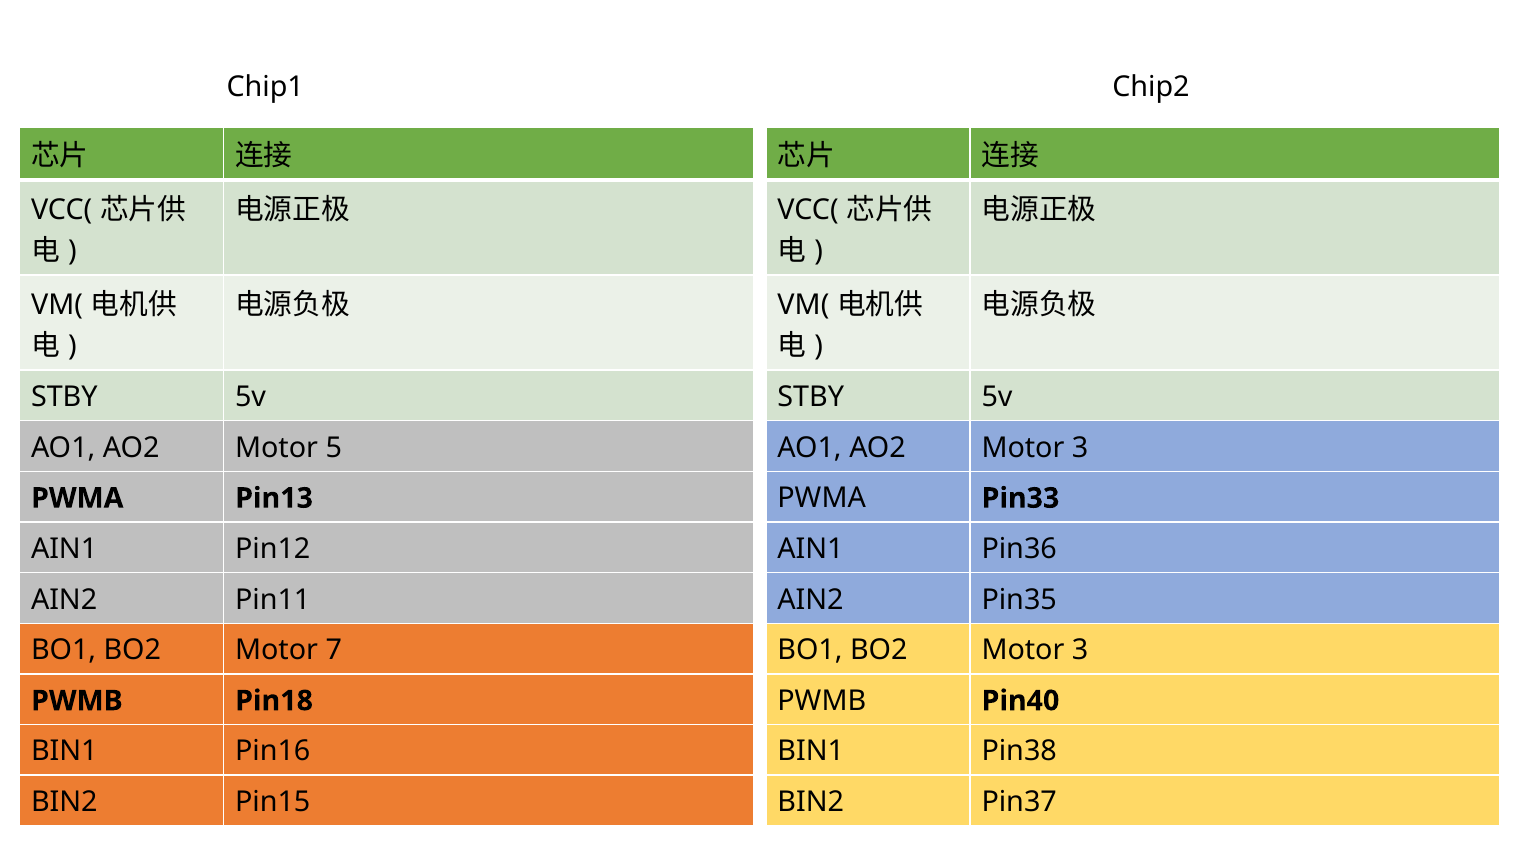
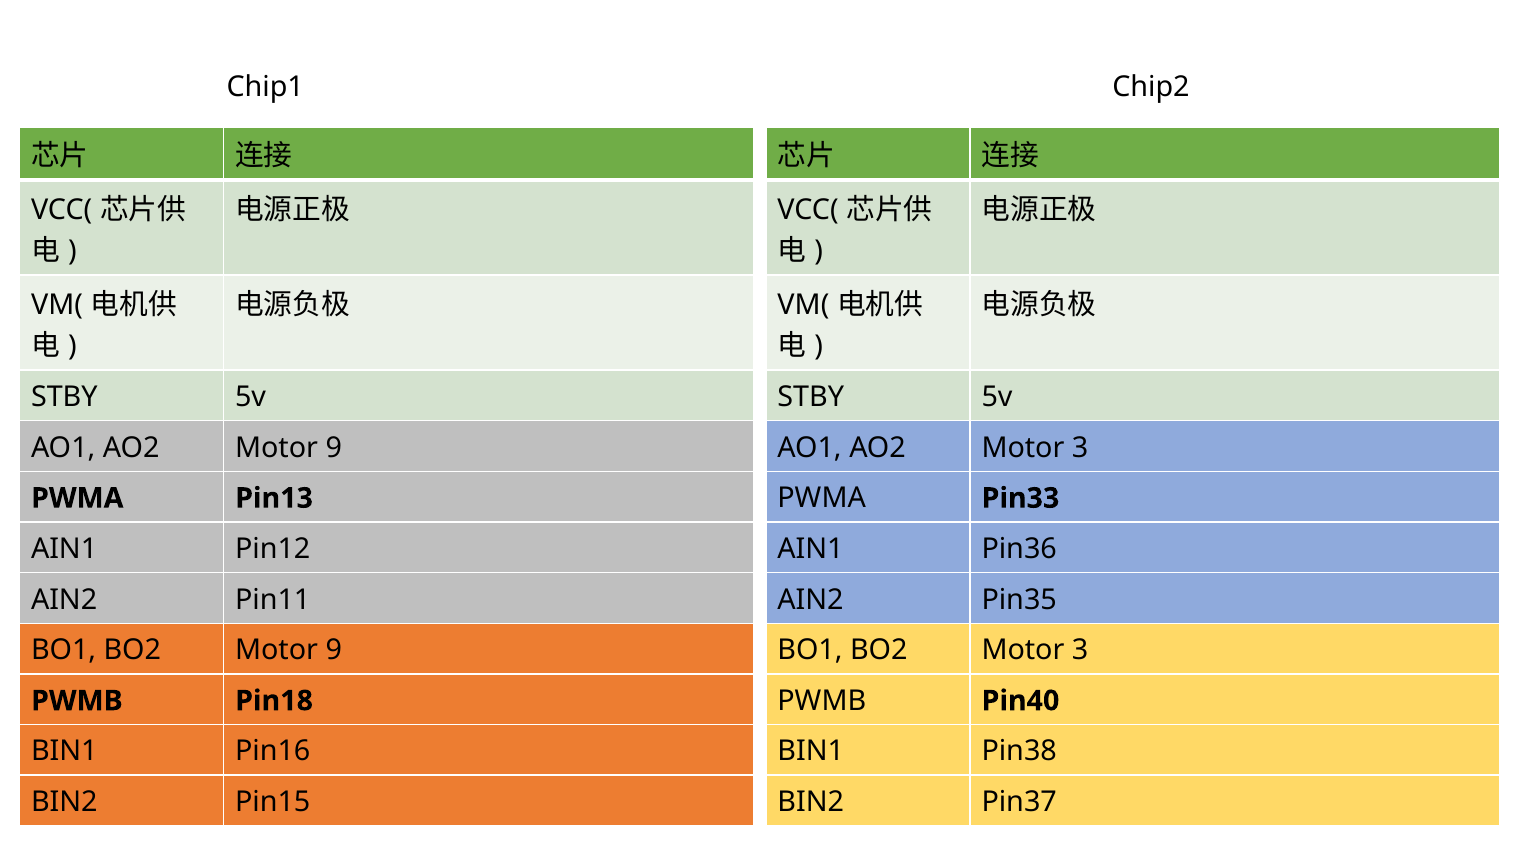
AO2 Motor 5: 5 -> 9
BO2 Motor 7: 7 -> 9
